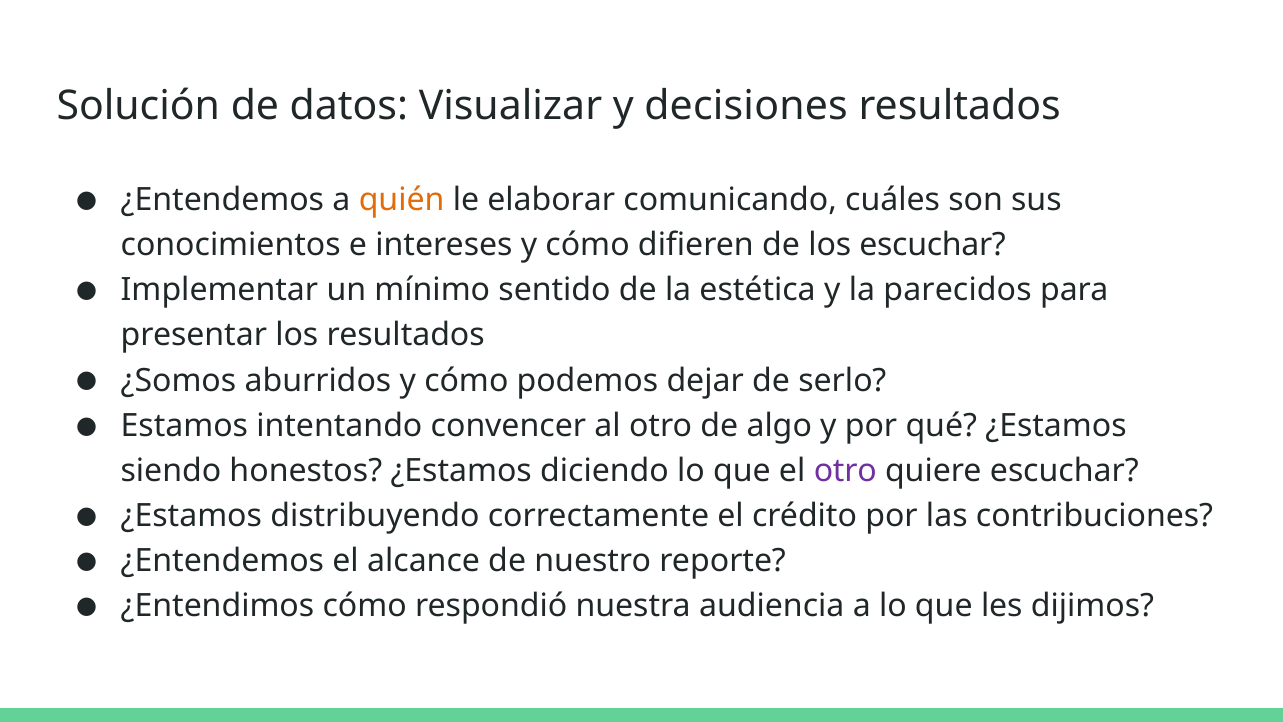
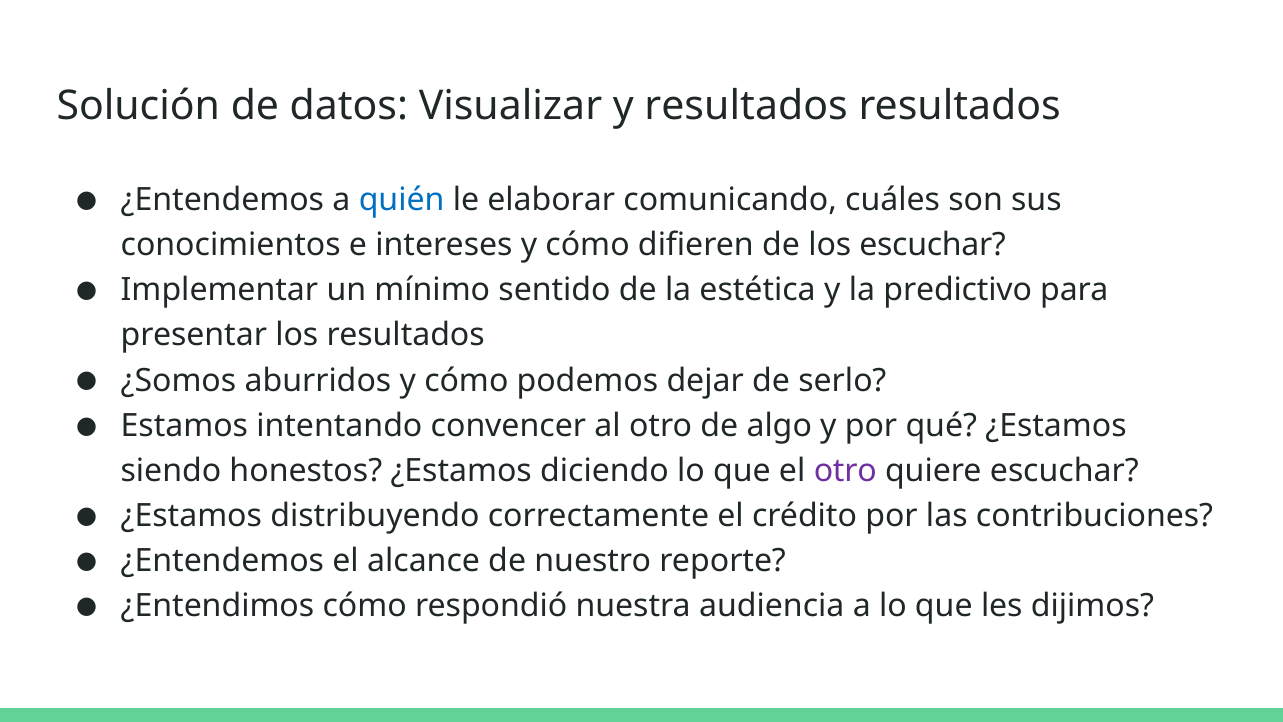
y decisiones: decisiones -> resultados
quién colour: orange -> blue
parecidos: parecidos -> predictivo
